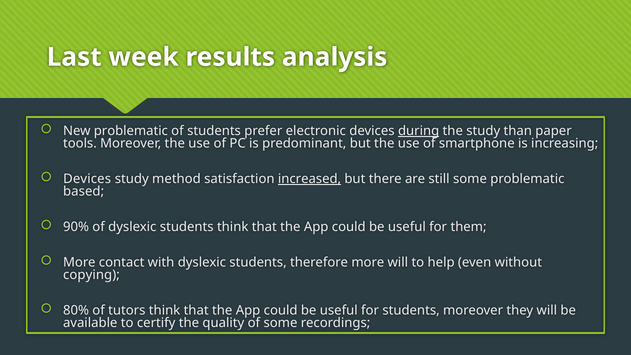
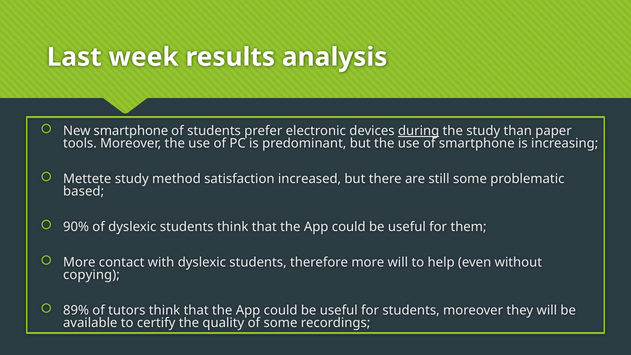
New problematic: problematic -> smartphone
Devices at (87, 179): Devices -> Mettete
increased underline: present -> none
80%: 80% -> 89%
